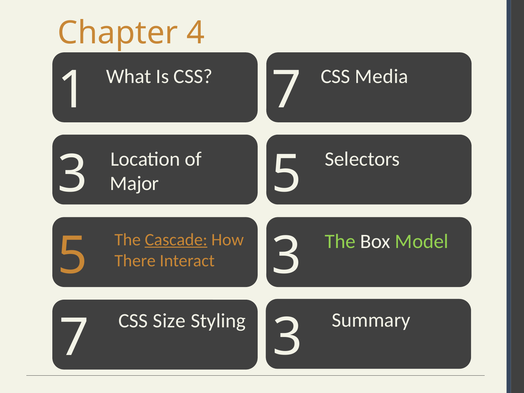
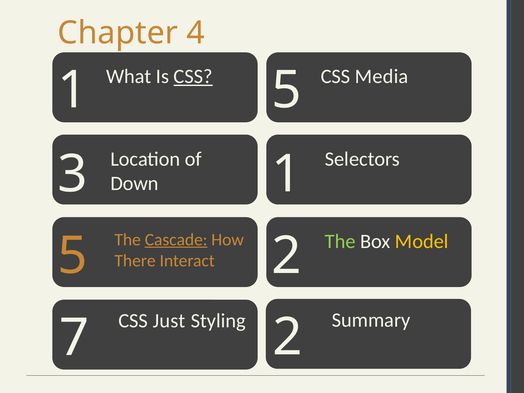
CSS at (193, 77) underline: none -> present
7 at (287, 90): 7 -> 5
3 5: 5 -> 1
Major: Major -> Down
Model colour: light green -> yellow
5 3: 3 -> 2
Size: Size -> Just
Styling 3: 3 -> 2
